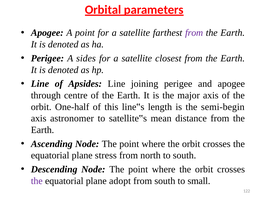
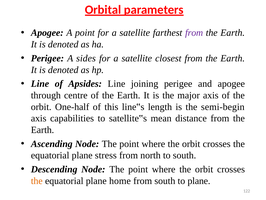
astronomer: astronomer -> capabilities
the at (37, 180) colour: purple -> orange
adopt: adopt -> home
to small: small -> plane
